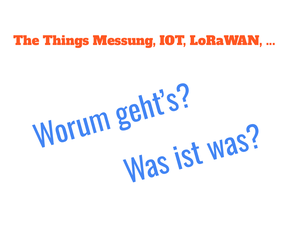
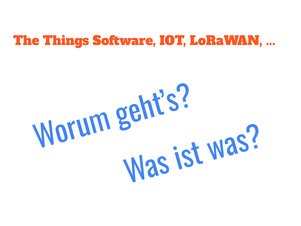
Messung: Messung -> Software
